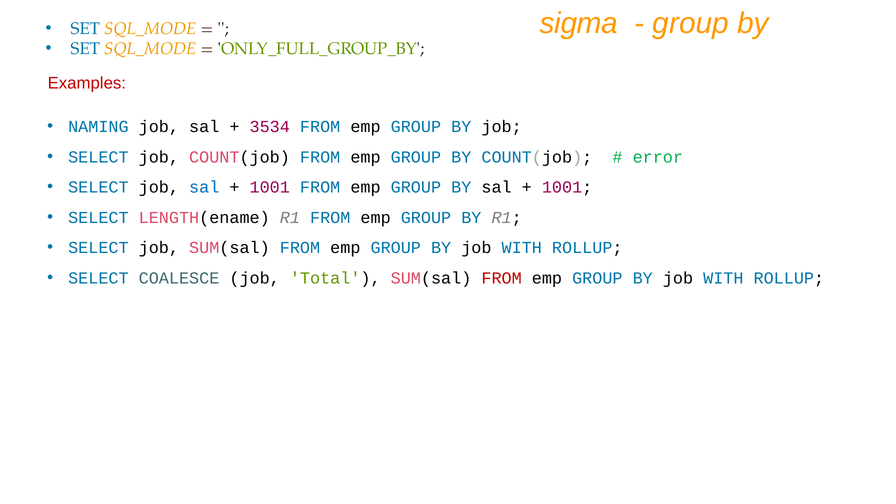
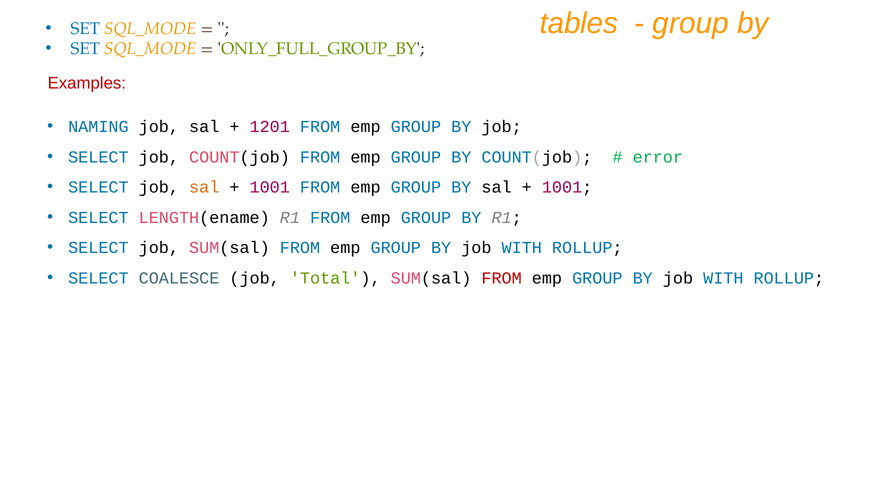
sigma: sigma -> tables
3534: 3534 -> 1201
sal at (204, 187) colour: blue -> orange
